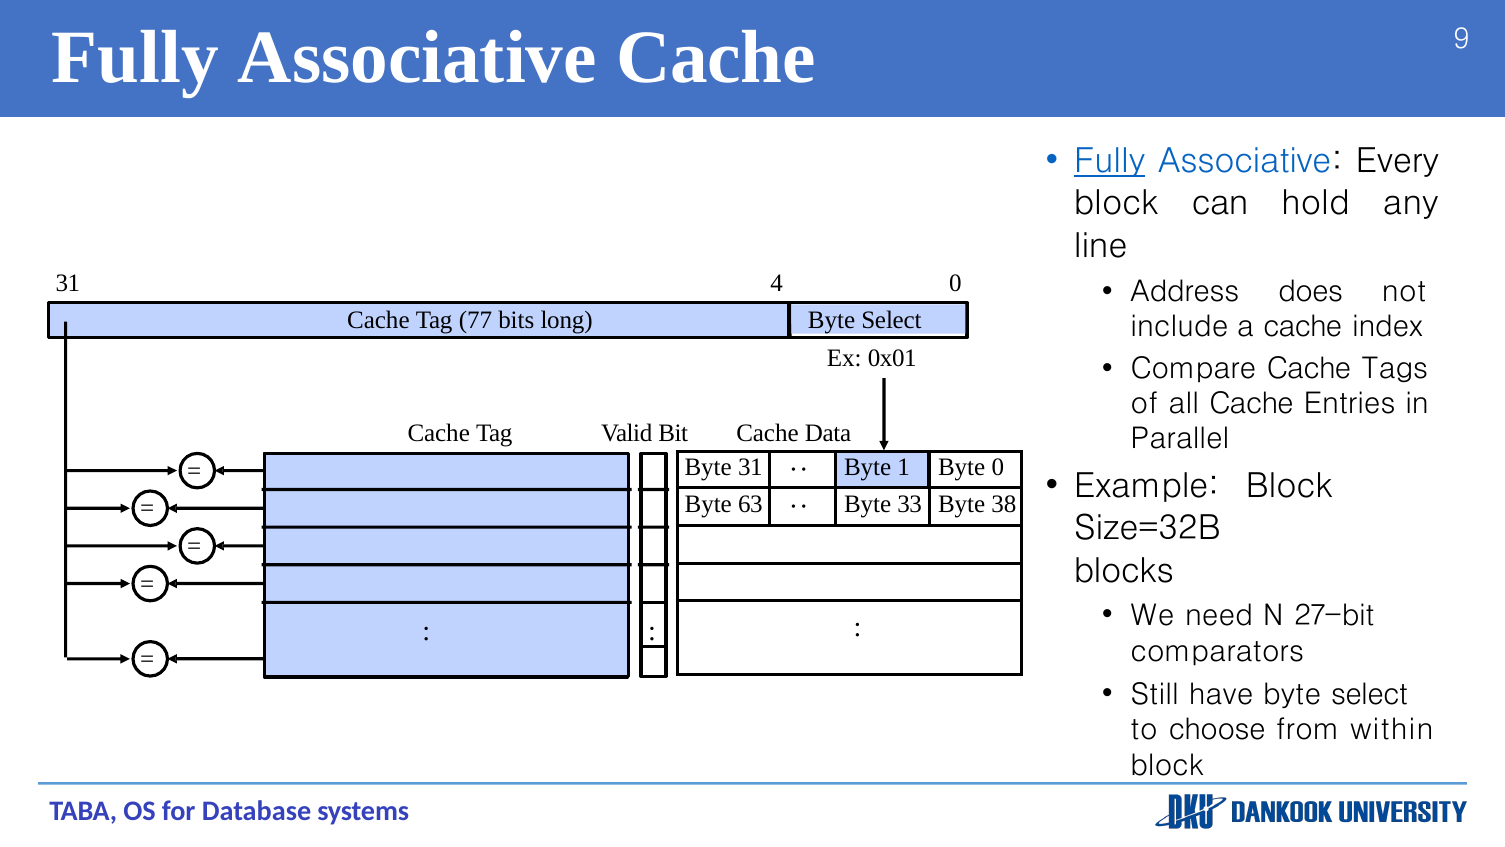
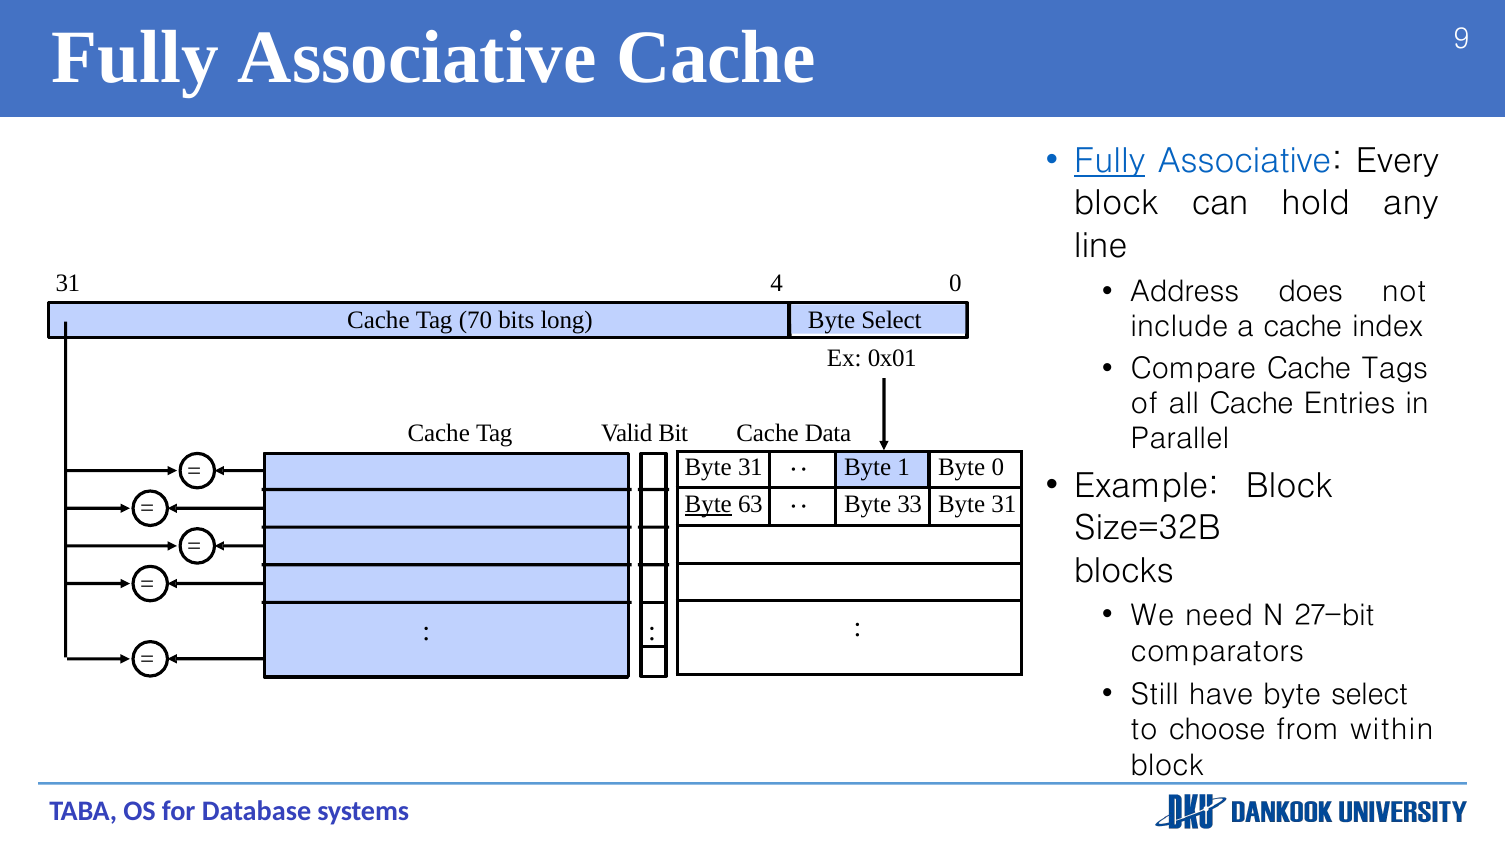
77: 77 -> 70
Byte at (708, 504) underline: none -> present
33 Byte 38: 38 -> 31
